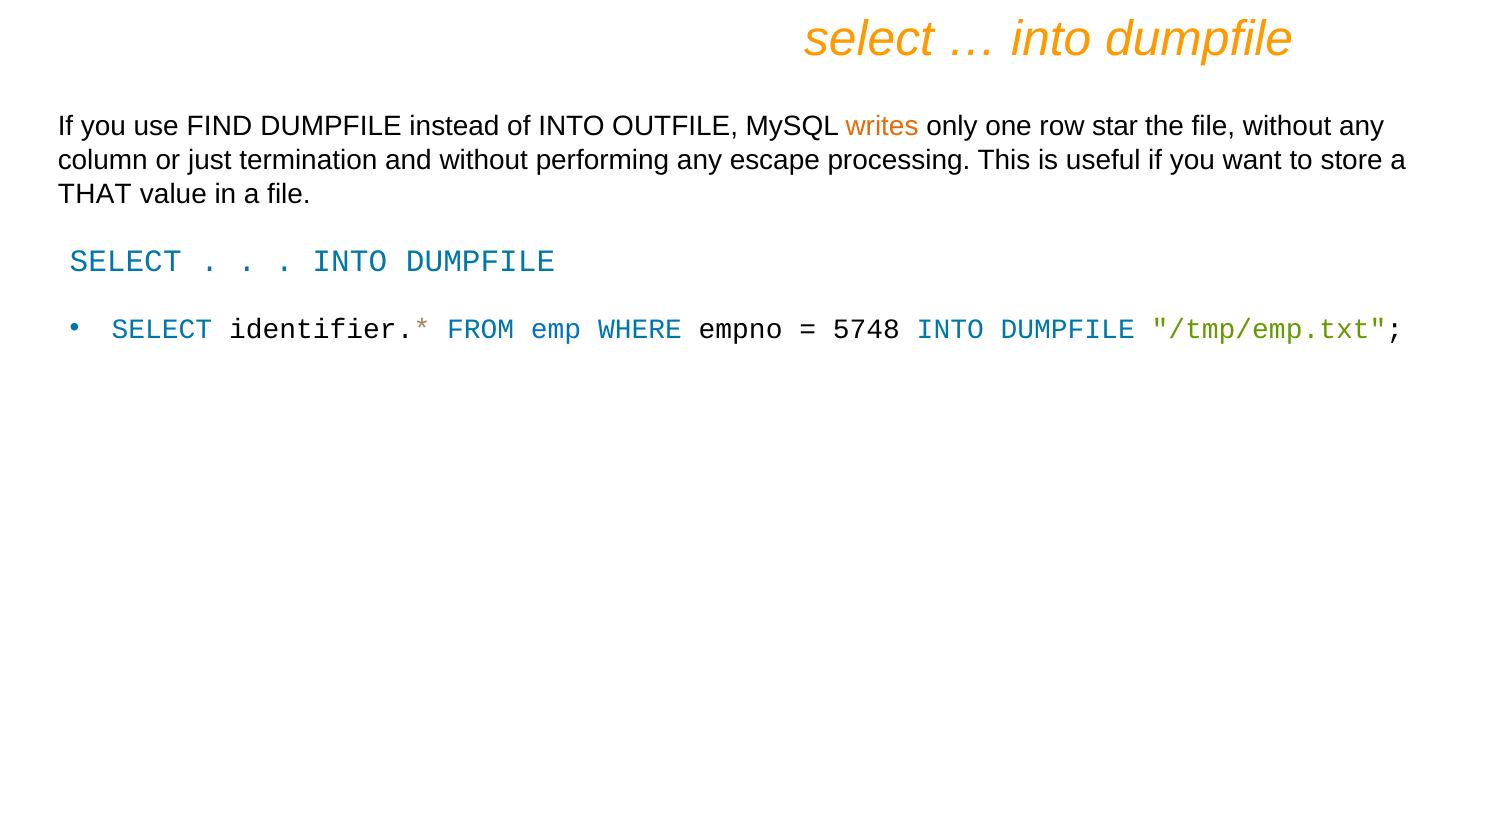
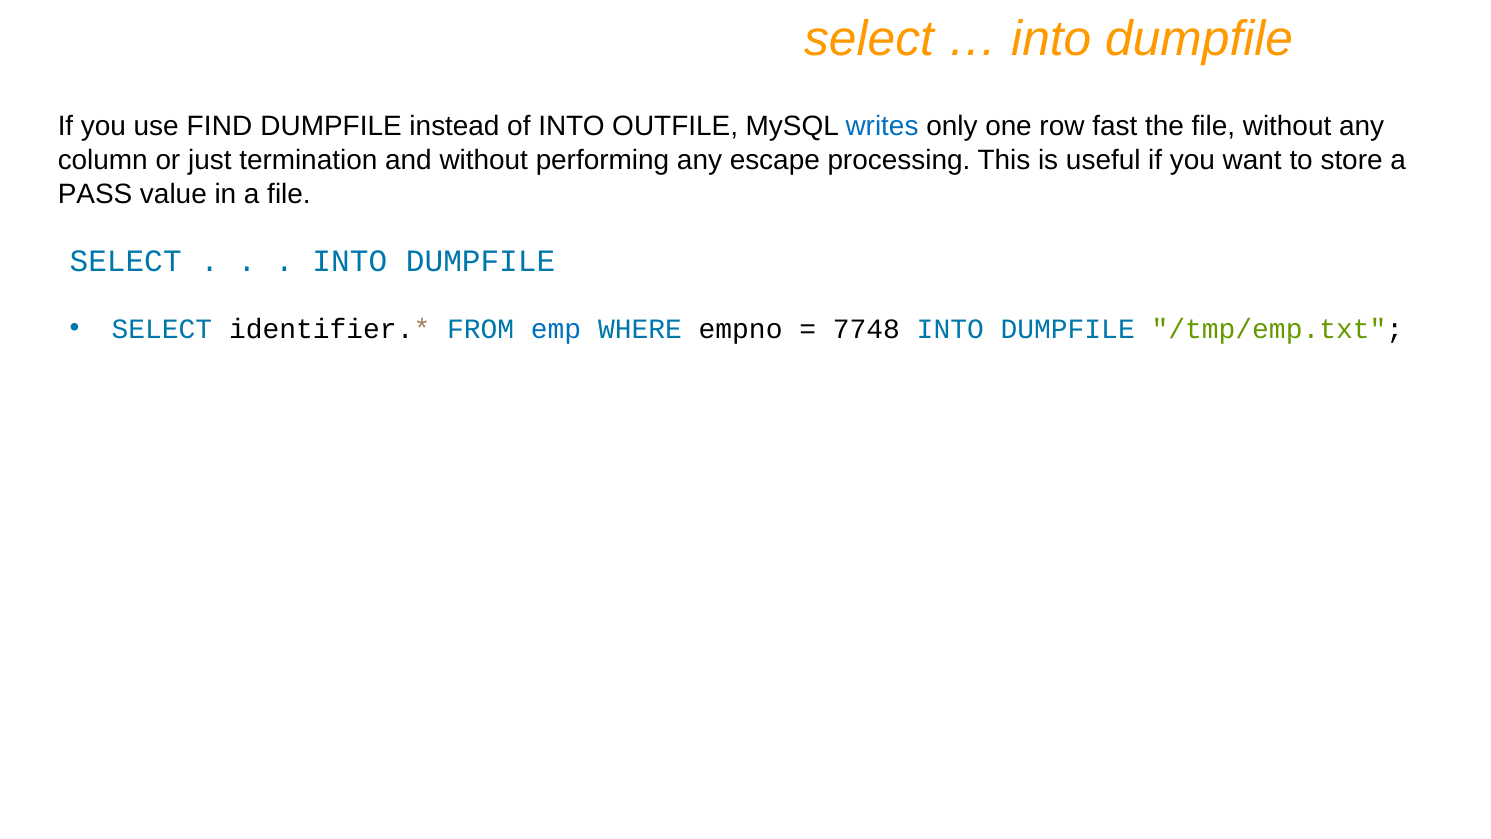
writes colour: orange -> blue
star: star -> fast
THAT: THAT -> PASS
5748: 5748 -> 7748
